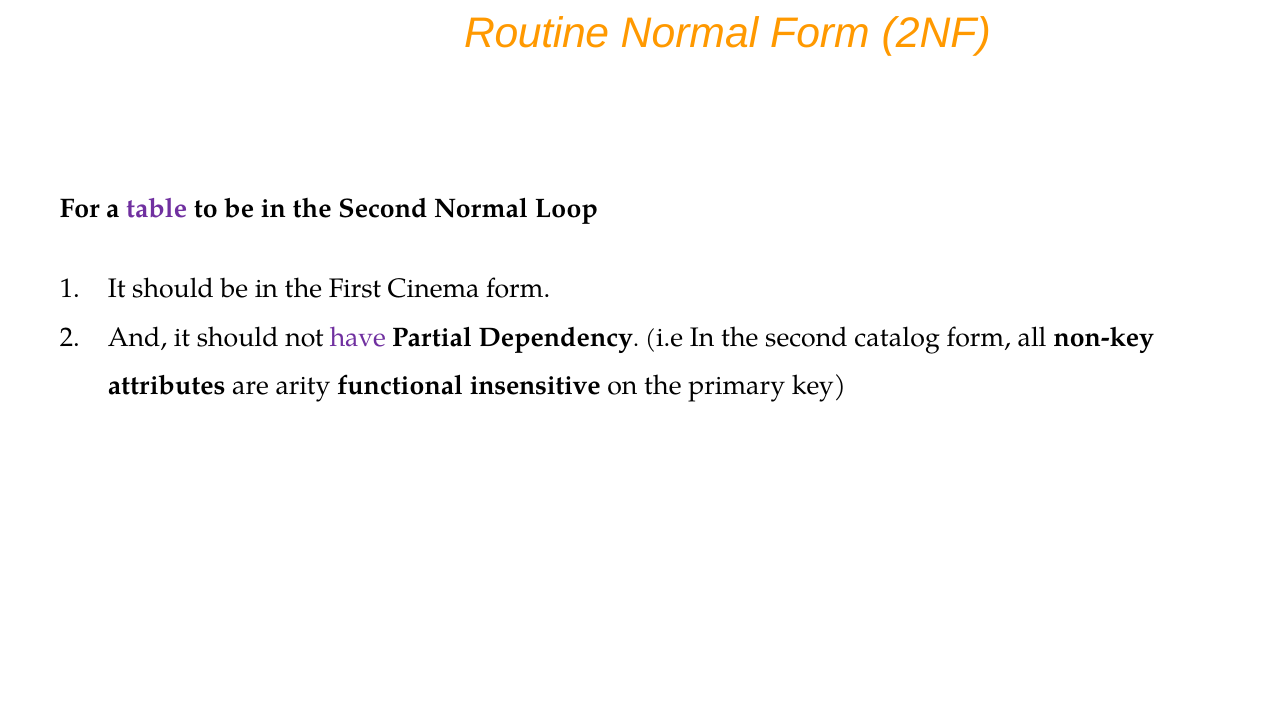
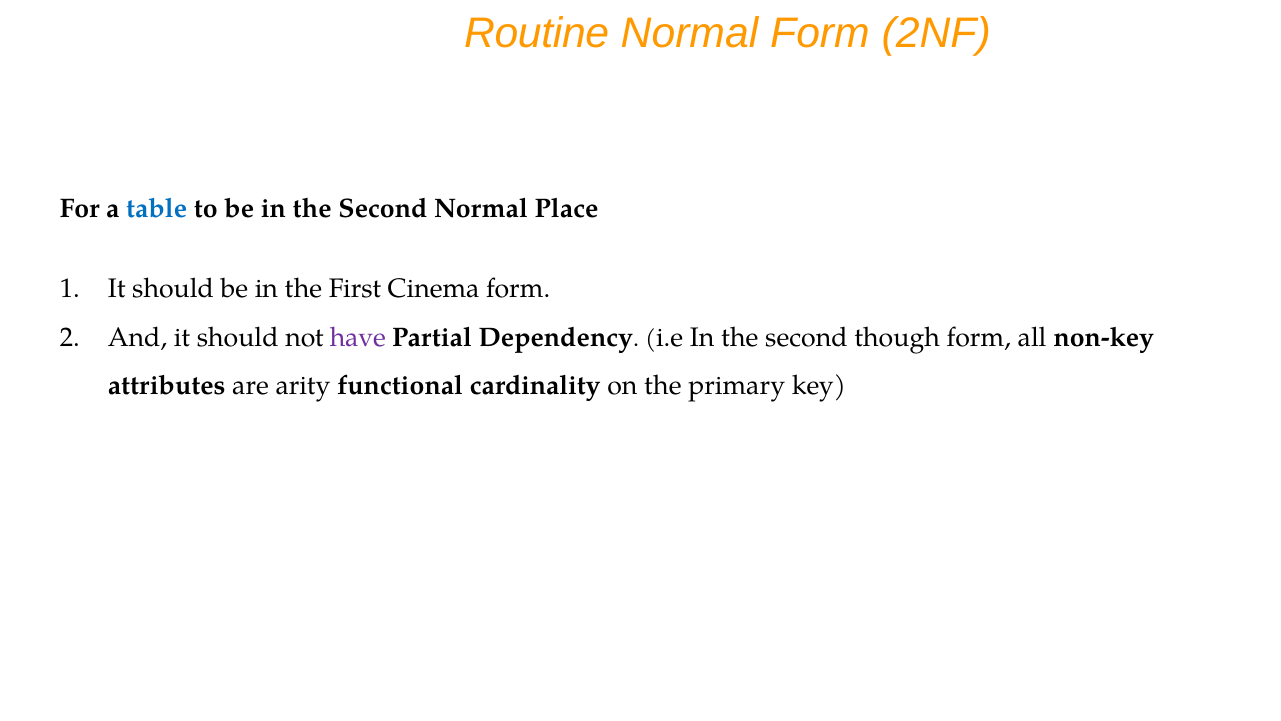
table colour: purple -> blue
Loop: Loop -> Place
catalog: catalog -> though
insensitive: insensitive -> cardinality
